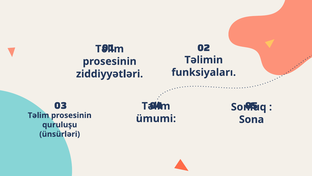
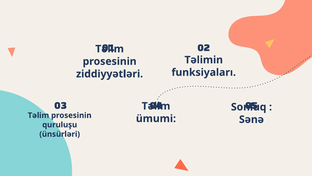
Sona: Sona -> Sənə
